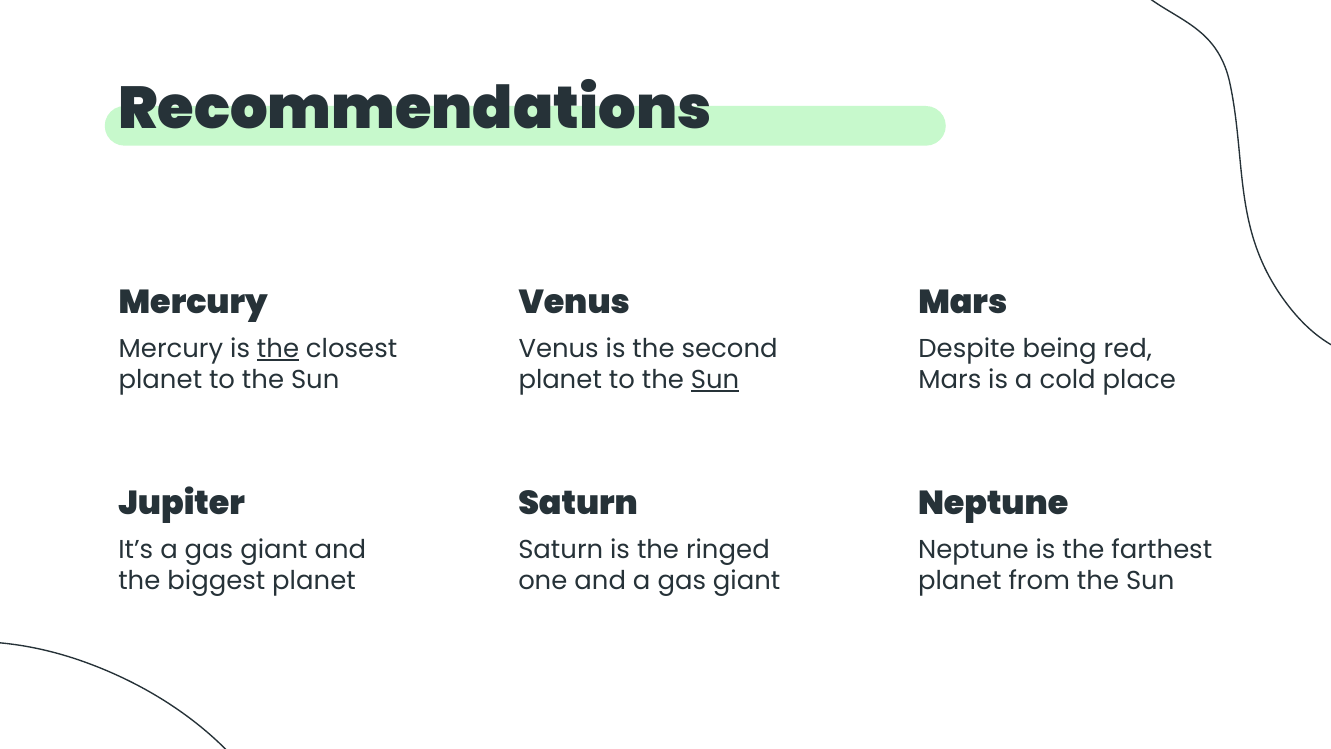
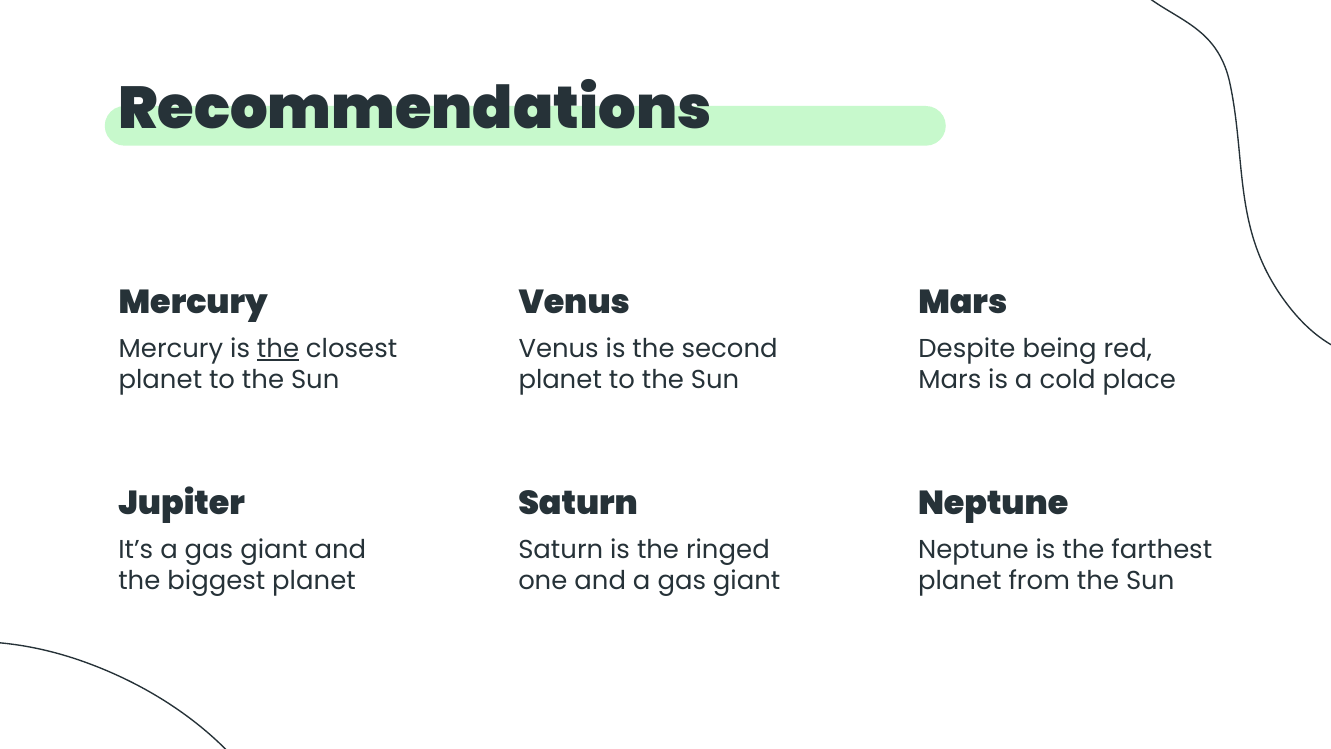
Sun at (715, 380) underline: present -> none
